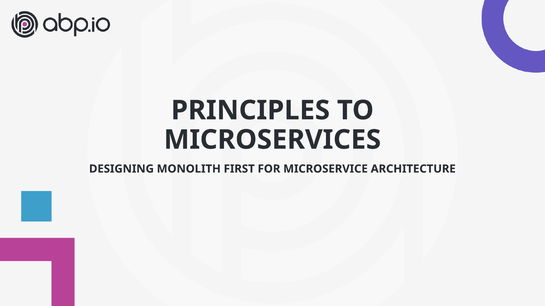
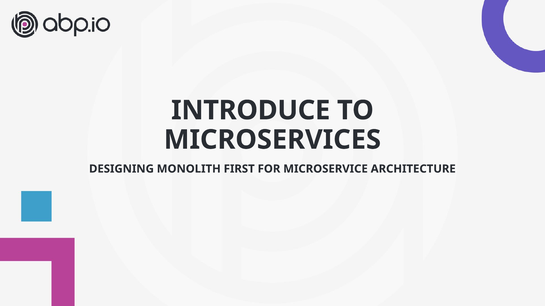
PRINCIPLES: PRINCIPLES -> INTRODUCE
